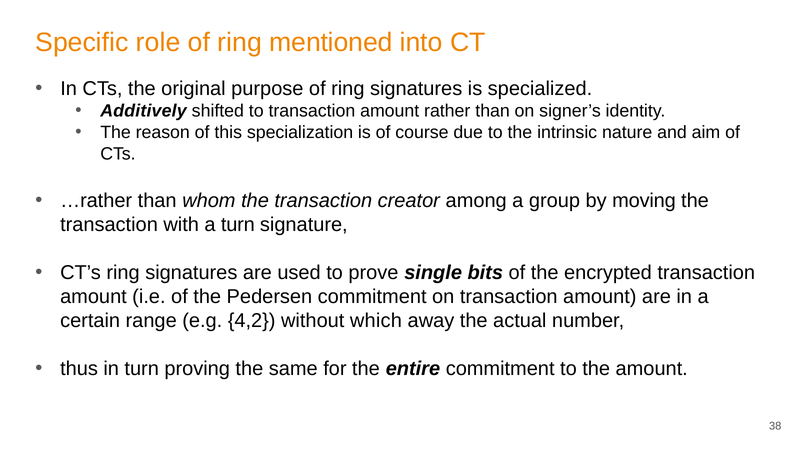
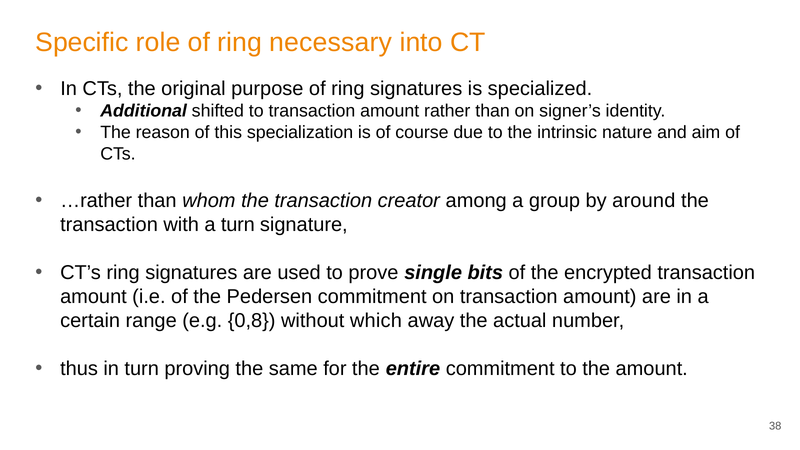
mentioned: mentioned -> necessary
Additively: Additively -> Additional
moving: moving -> around
4,2: 4,2 -> 0,8
